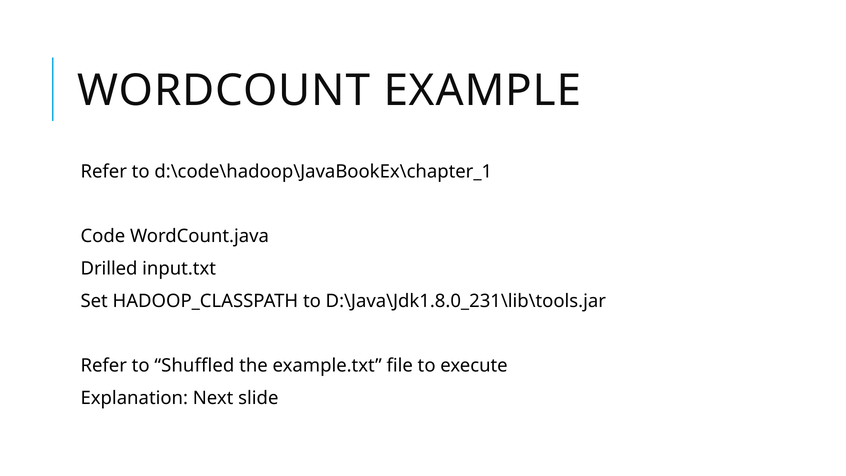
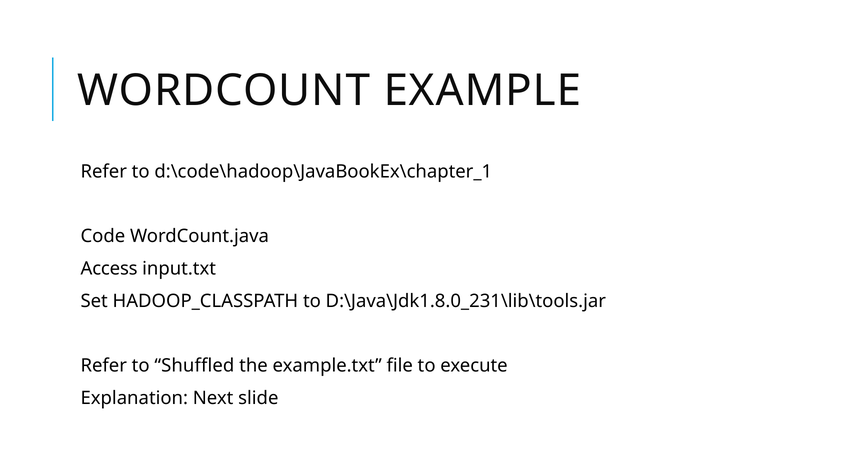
Drilled: Drilled -> Access
